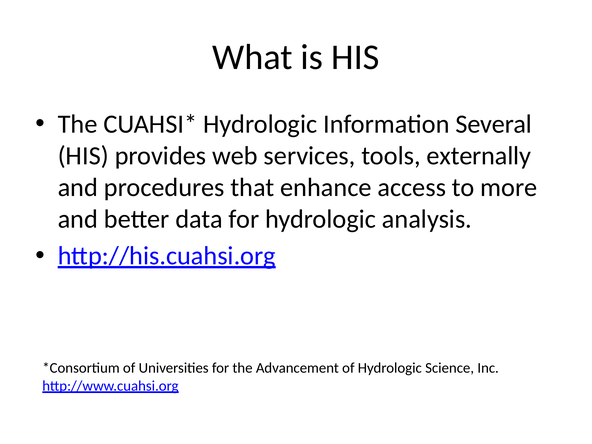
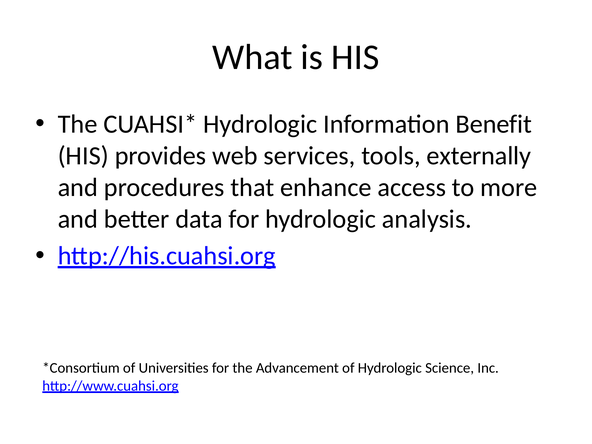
Several: Several -> Benefit
